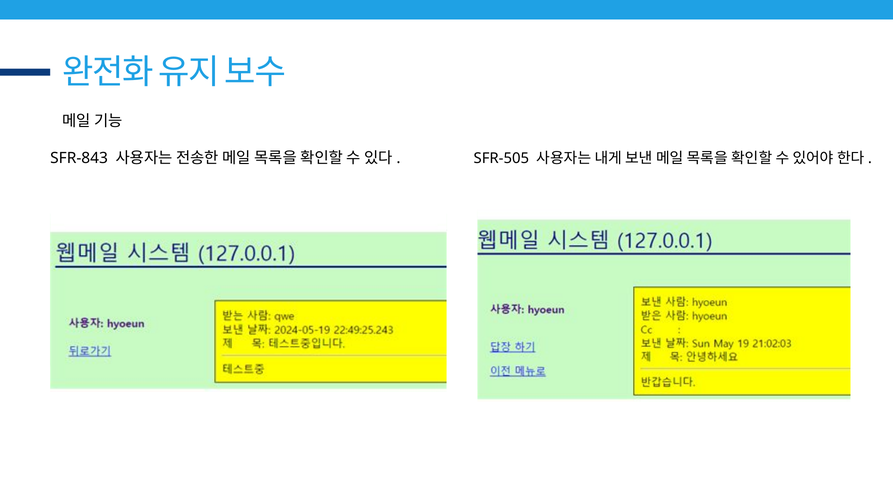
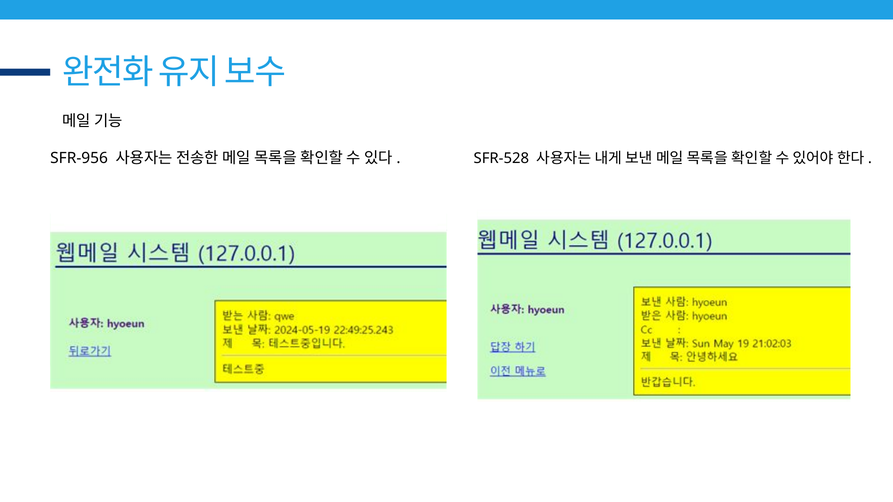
SFR-843: SFR-843 -> SFR-956
SFR-505: SFR-505 -> SFR-528
